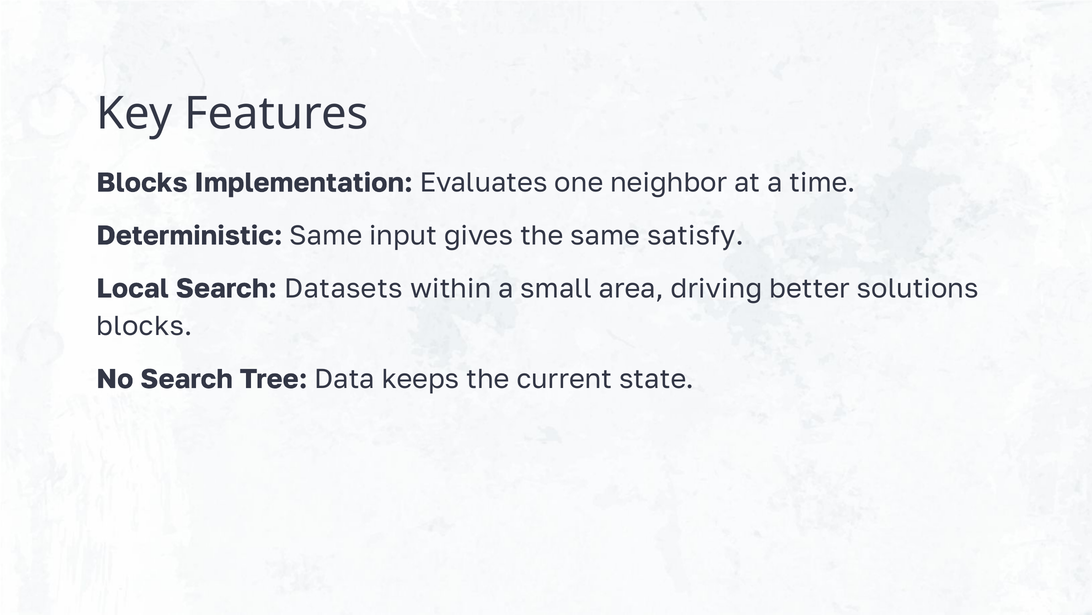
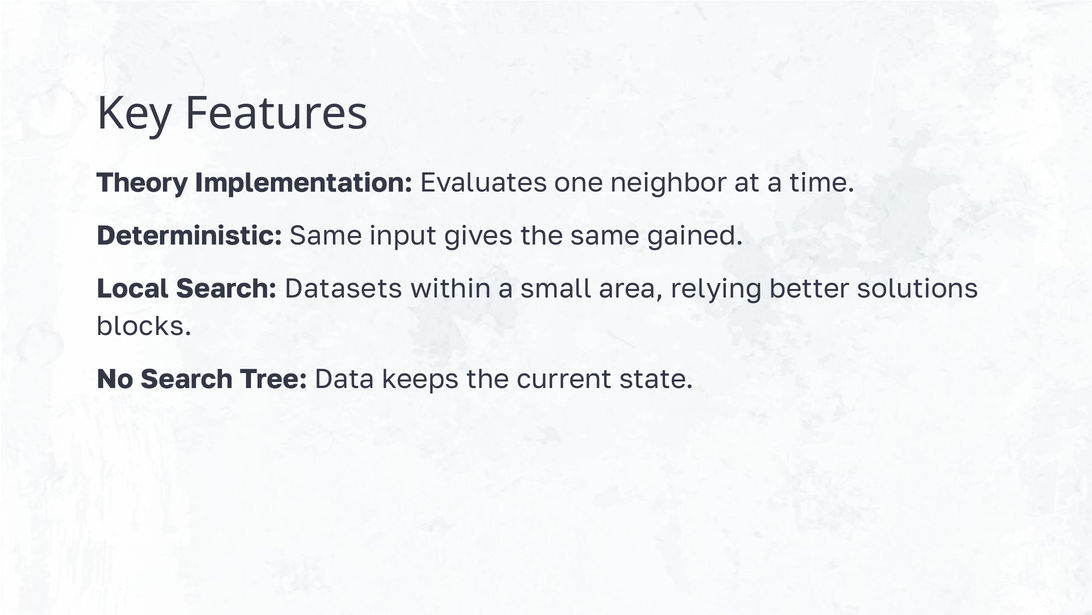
Blocks at (142, 182): Blocks -> Theory
satisfy: satisfy -> gained
driving: driving -> relying
